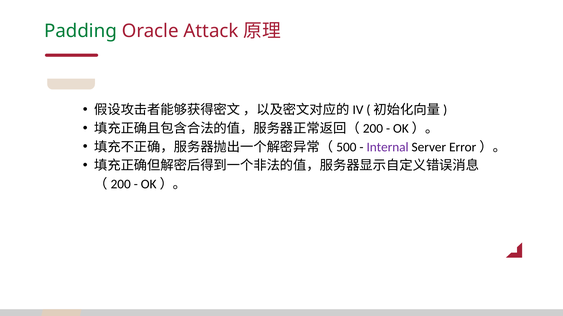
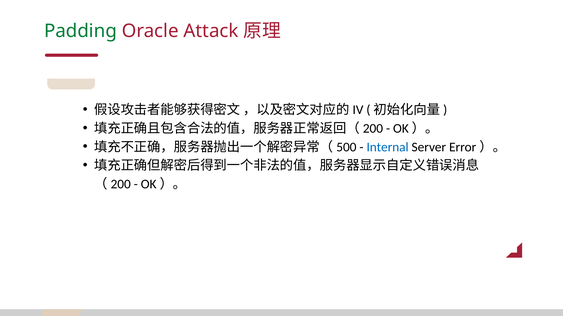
Internal colour: purple -> blue
